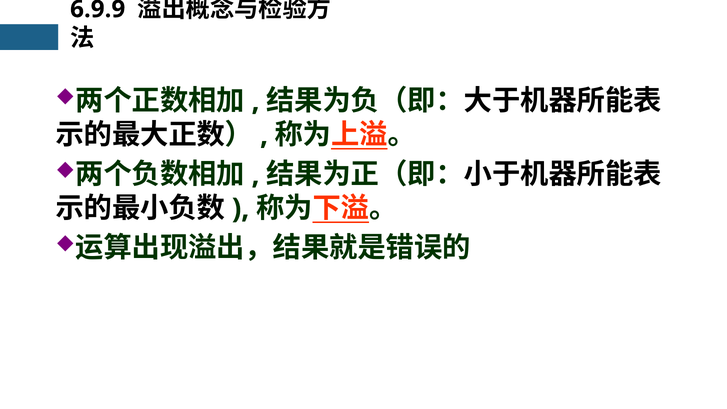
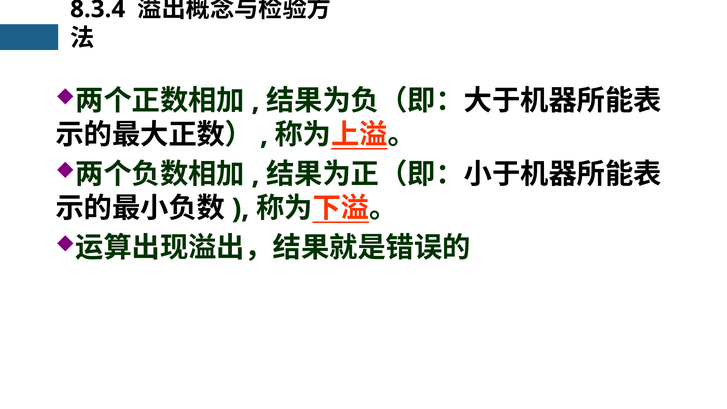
6.9.9: 6.9.9 -> 8.3.4
